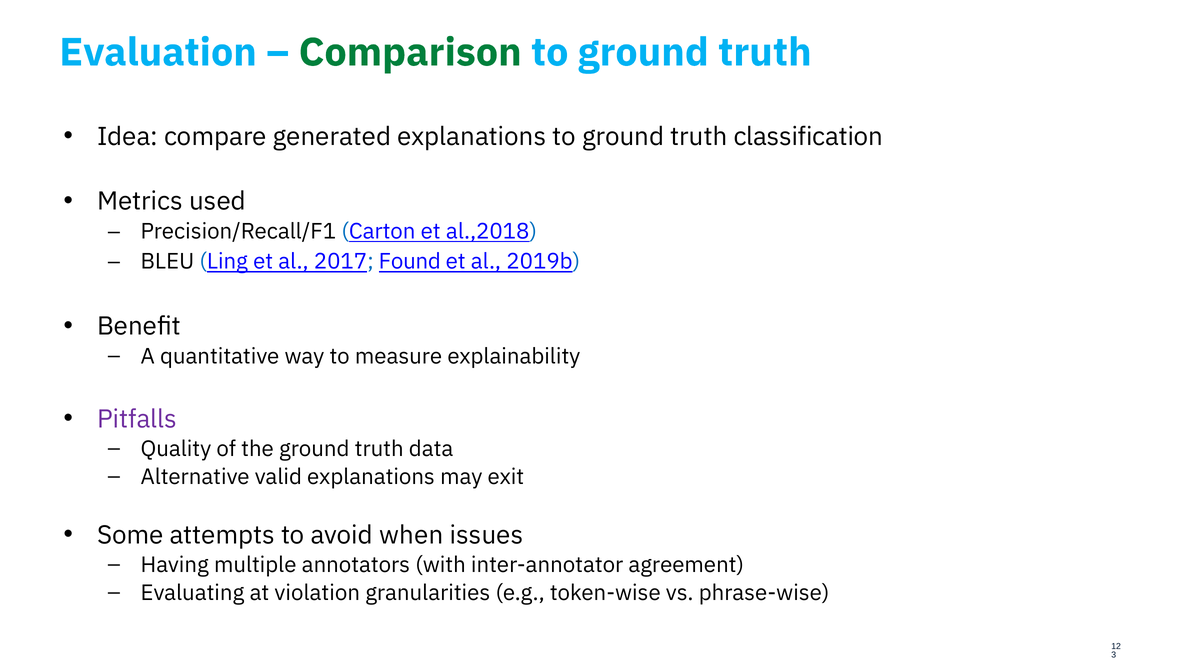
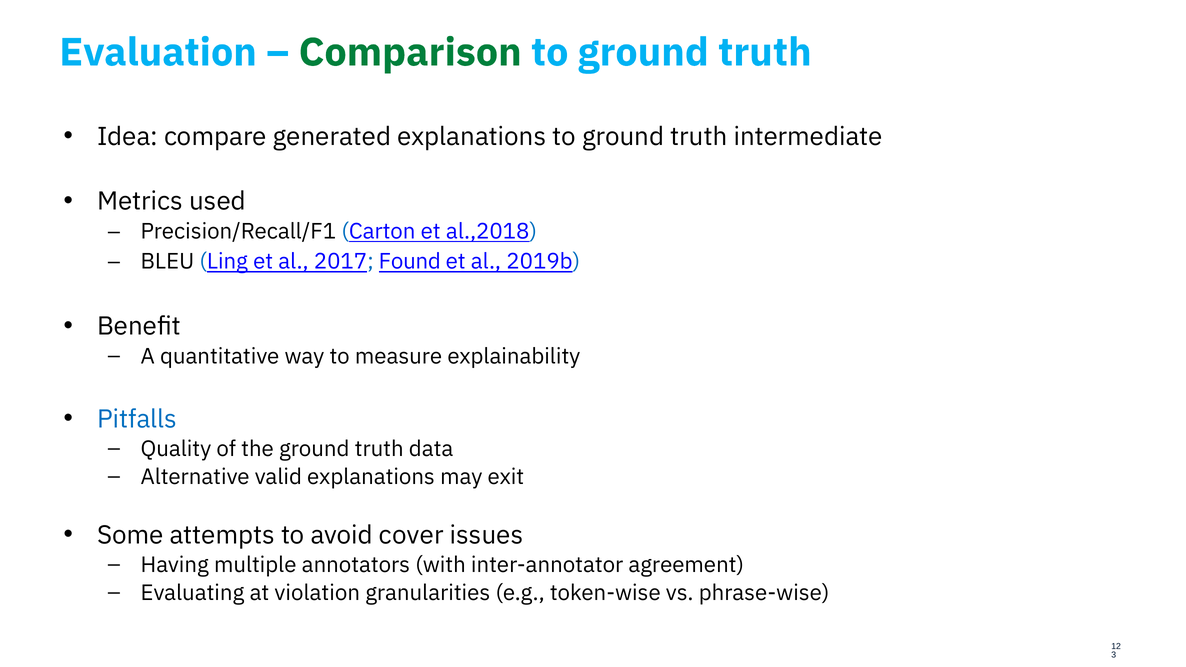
classification: classification -> intermediate
Pitfalls colour: purple -> blue
when: when -> cover
